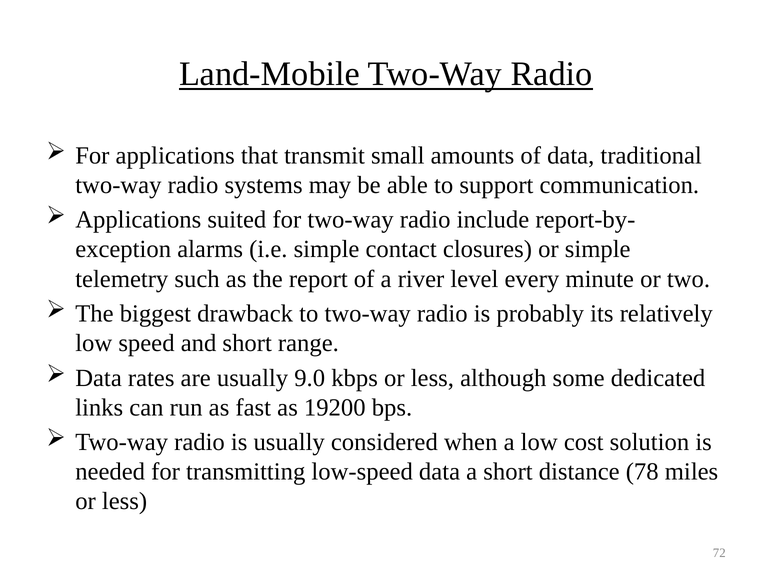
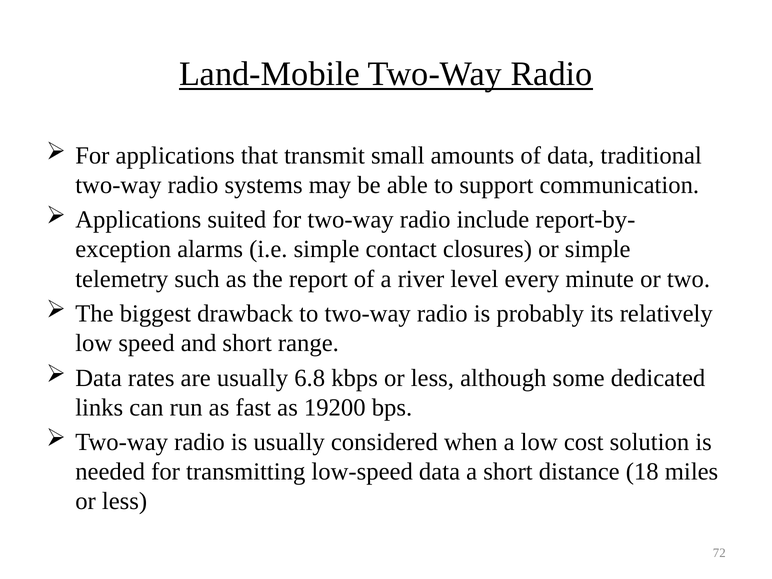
9.0: 9.0 -> 6.8
78: 78 -> 18
